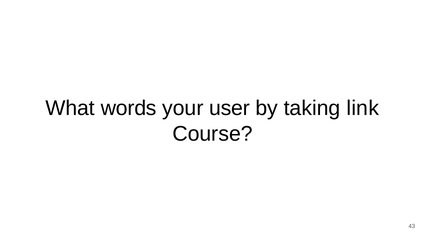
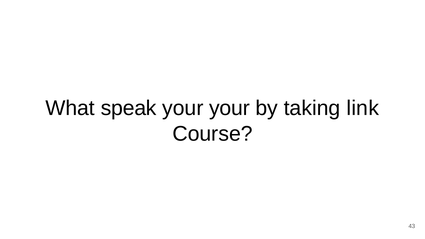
words: words -> speak
your user: user -> your
